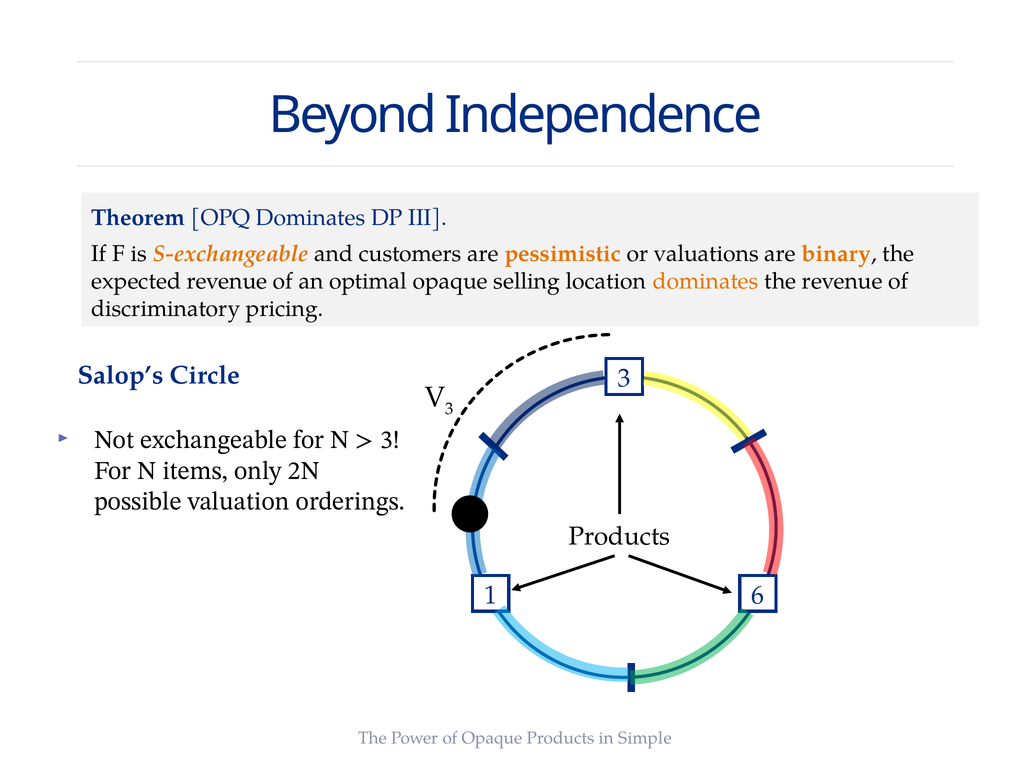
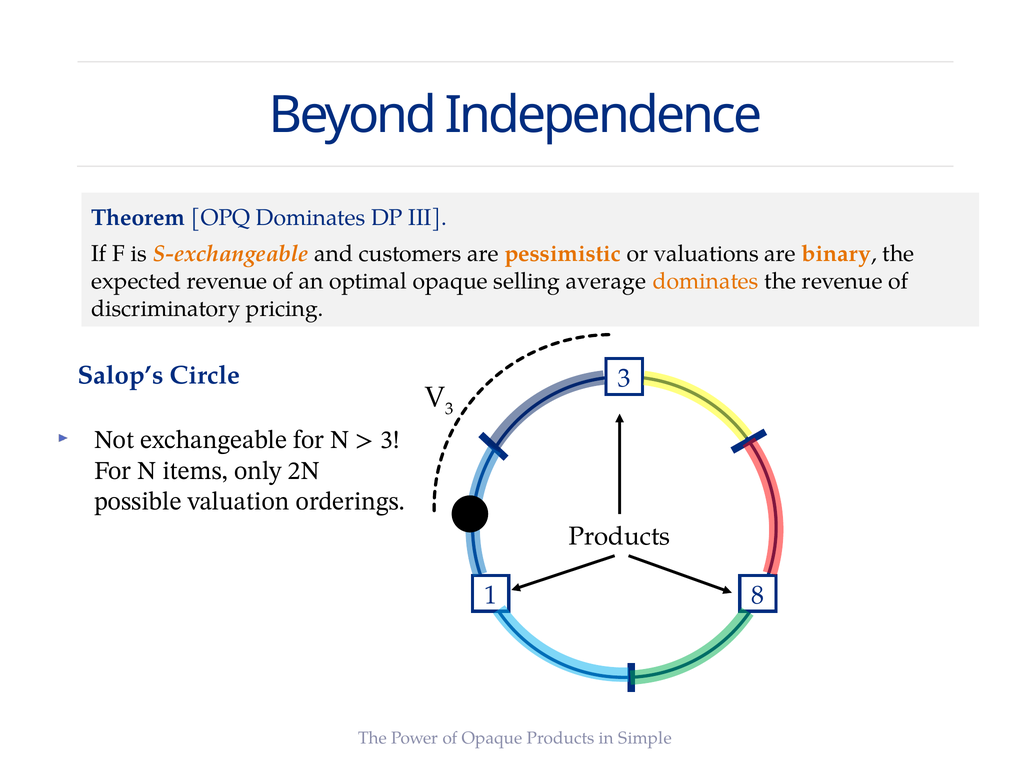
location: location -> average
6: 6 -> 8
